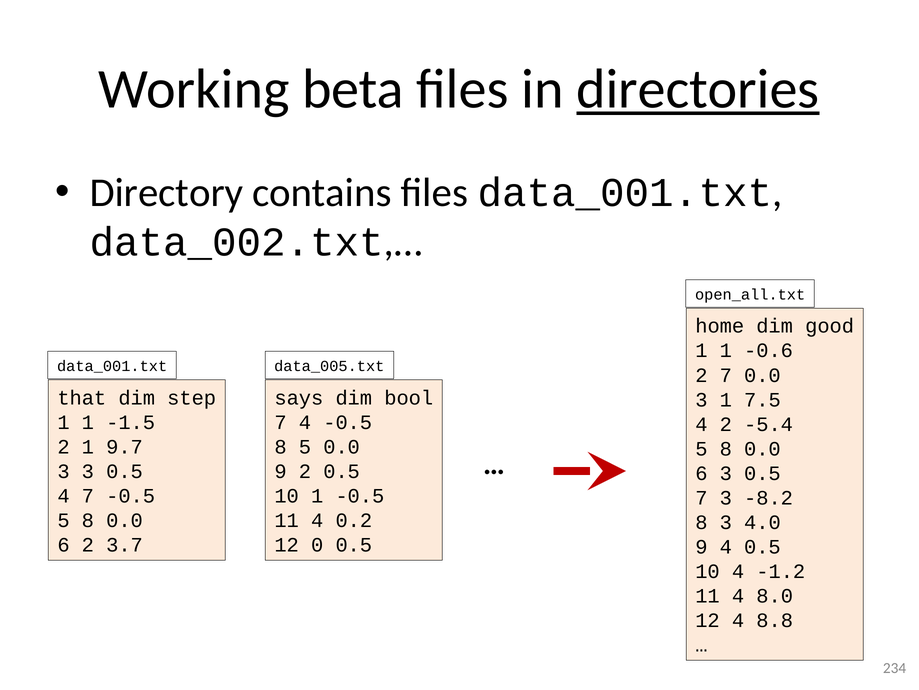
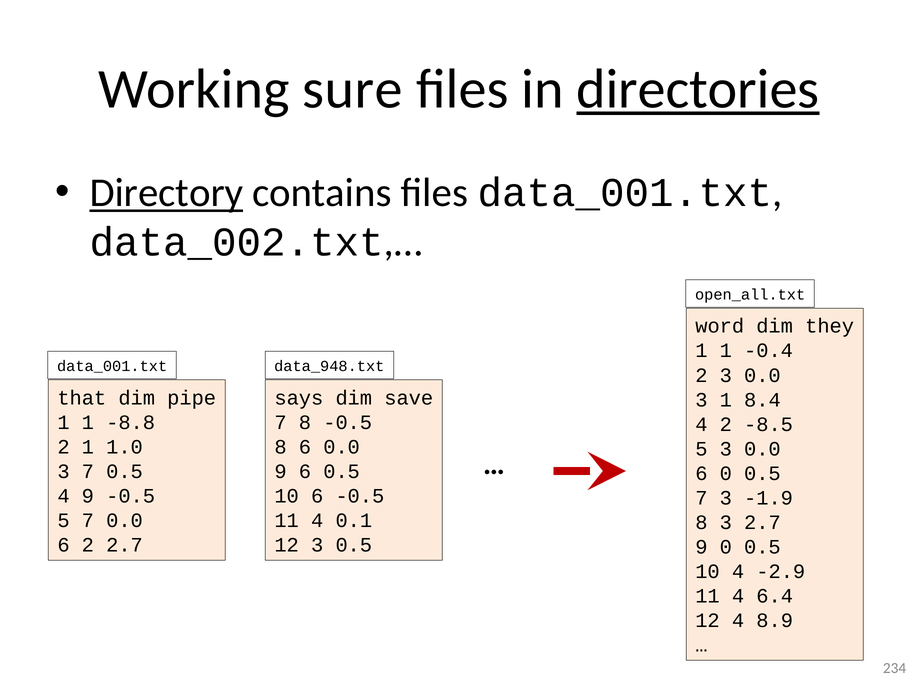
beta: beta -> sure
Directory underline: none -> present
home: home -> word
good: good -> they
-0.6: -0.6 -> -0.4
data_005.txt: data_005.txt -> data_948.txt
2 7: 7 -> 3
step: step -> pipe
bool: bool -> save
7.5: 7.5 -> 8.4
-1.5: -1.5 -> -8.8
7 4: 4 -> 8
-5.4: -5.4 -> -8.5
9.7: 9.7 -> 1.0
8 5: 5 -> 6
8 at (726, 448): 8 -> 3
3 3: 3 -> 7
9 2: 2 -> 6
6 3: 3 -> 0
4 7: 7 -> 9
10 1: 1 -> 6
-8.2: -8.2 -> -1.9
8 at (88, 520): 8 -> 7
0.2: 0.2 -> 0.1
3 4.0: 4.0 -> 2.7
2 3.7: 3.7 -> 2.7
12 0: 0 -> 3
9 4: 4 -> 0
-1.2: -1.2 -> -2.9
8.0: 8.0 -> 6.4
8.8: 8.8 -> 8.9
